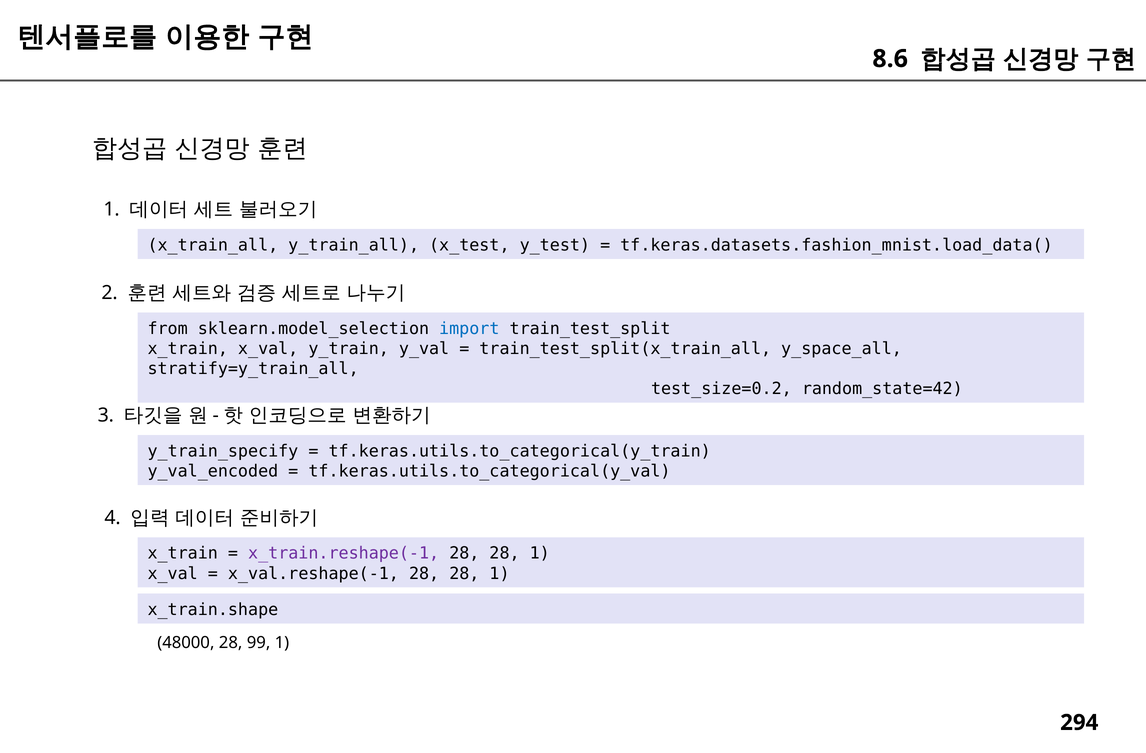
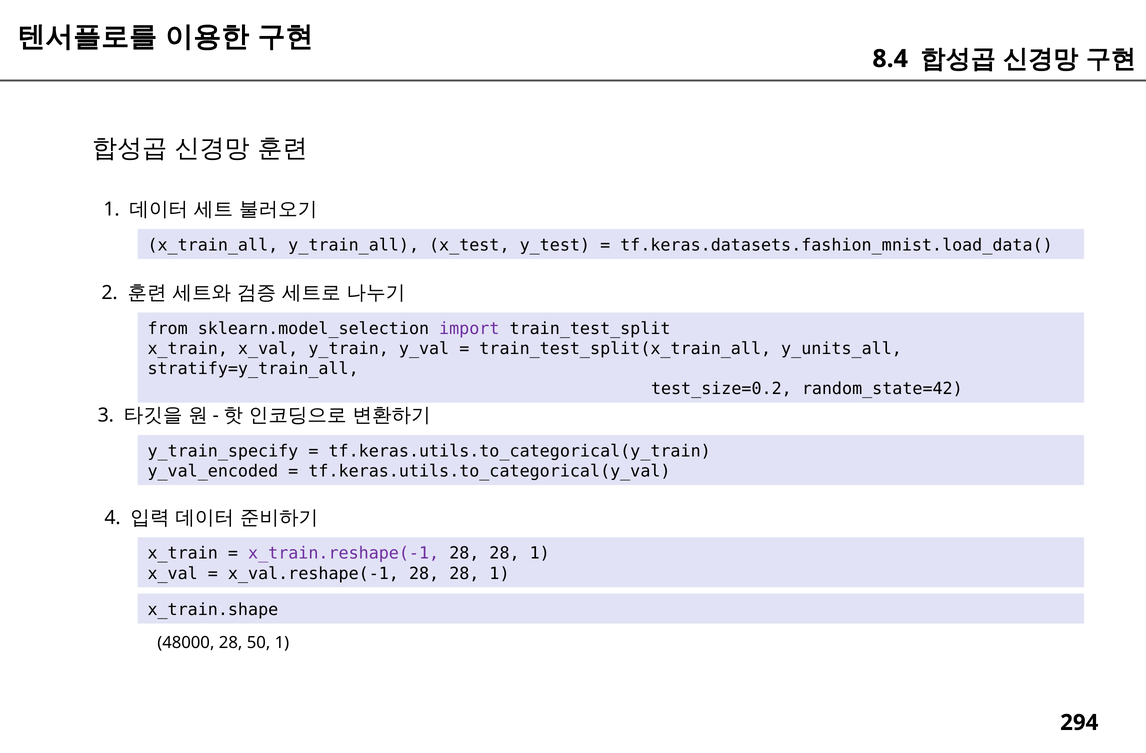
8.6: 8.6 -> 8.4
import colour: blue -> purple
y_space_all: y_space_all -> y_units_all
99: 99 -> 50
